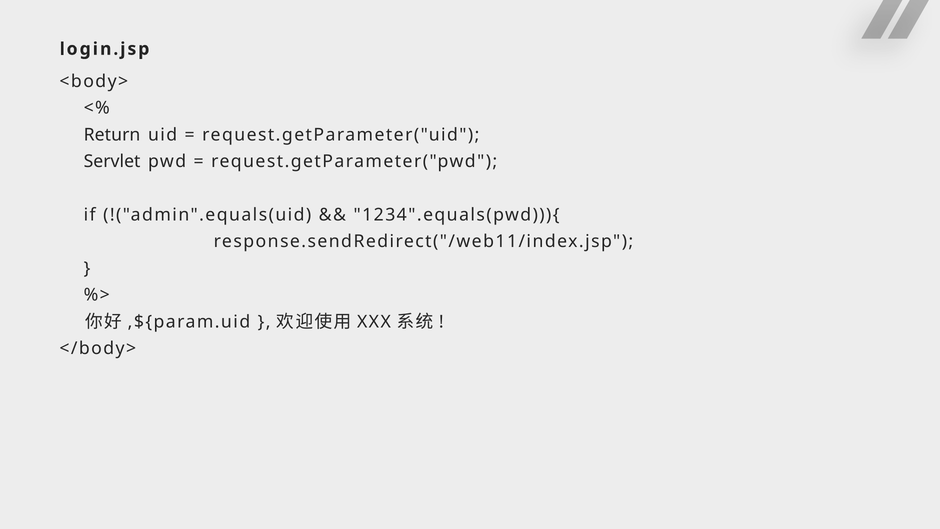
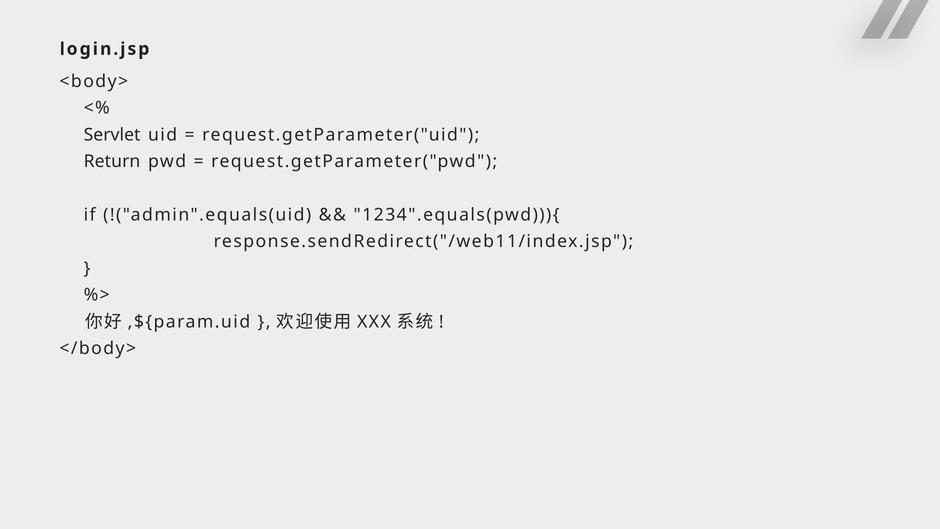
Return: Return -> Servlet
Servlet: Servlet -> Return
